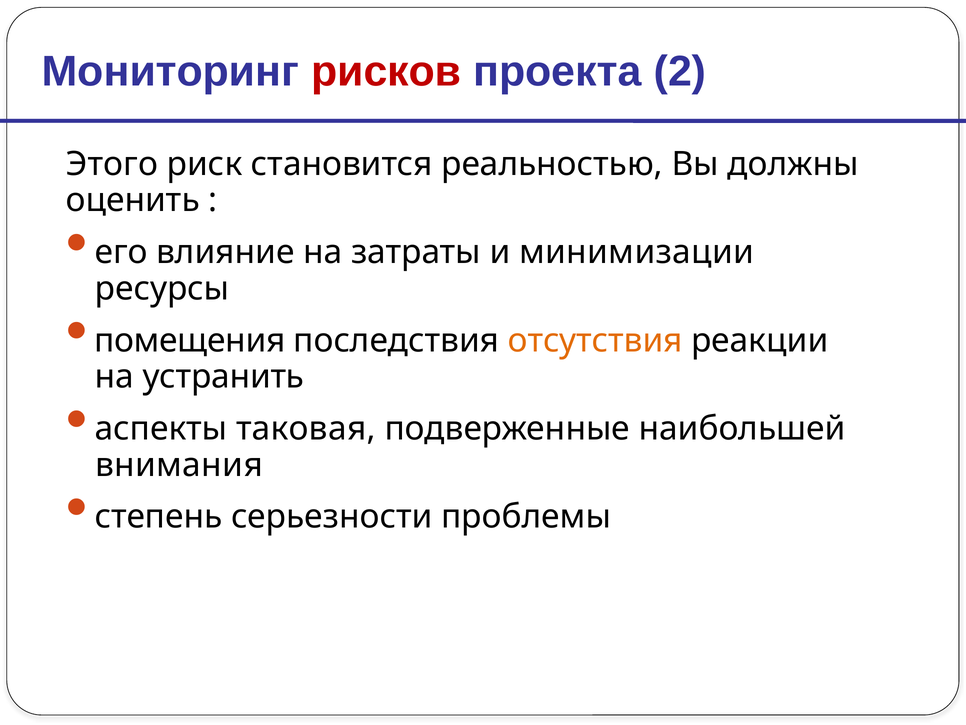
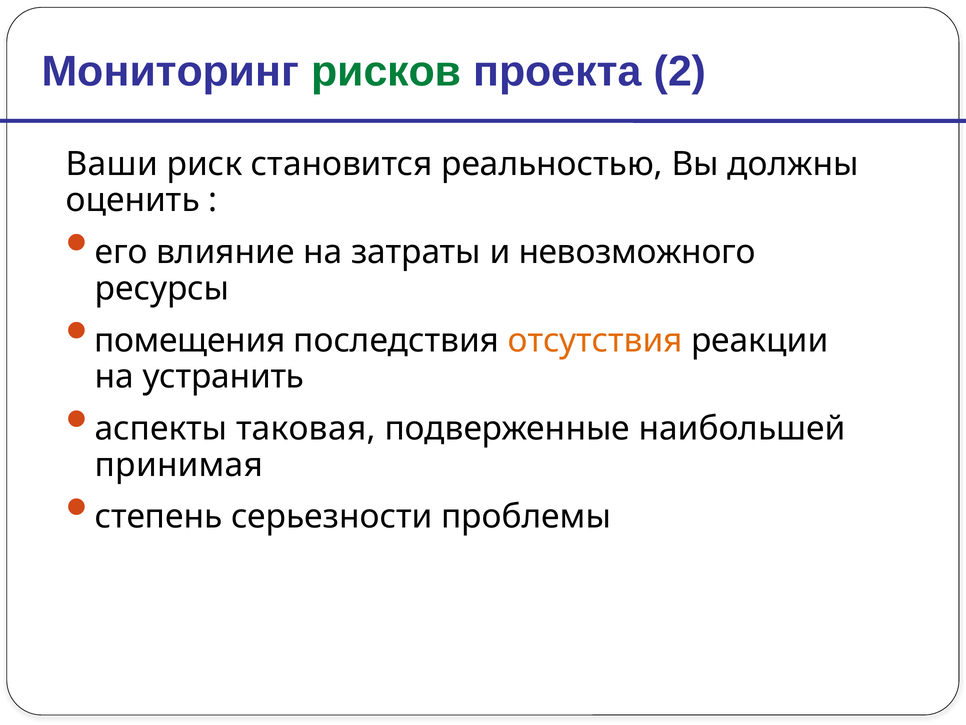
рисков colour: red -> green
Этого: Этого -> Ваши
минимизации: минимизации -> невозможного
внимания: внимания -> принимая
